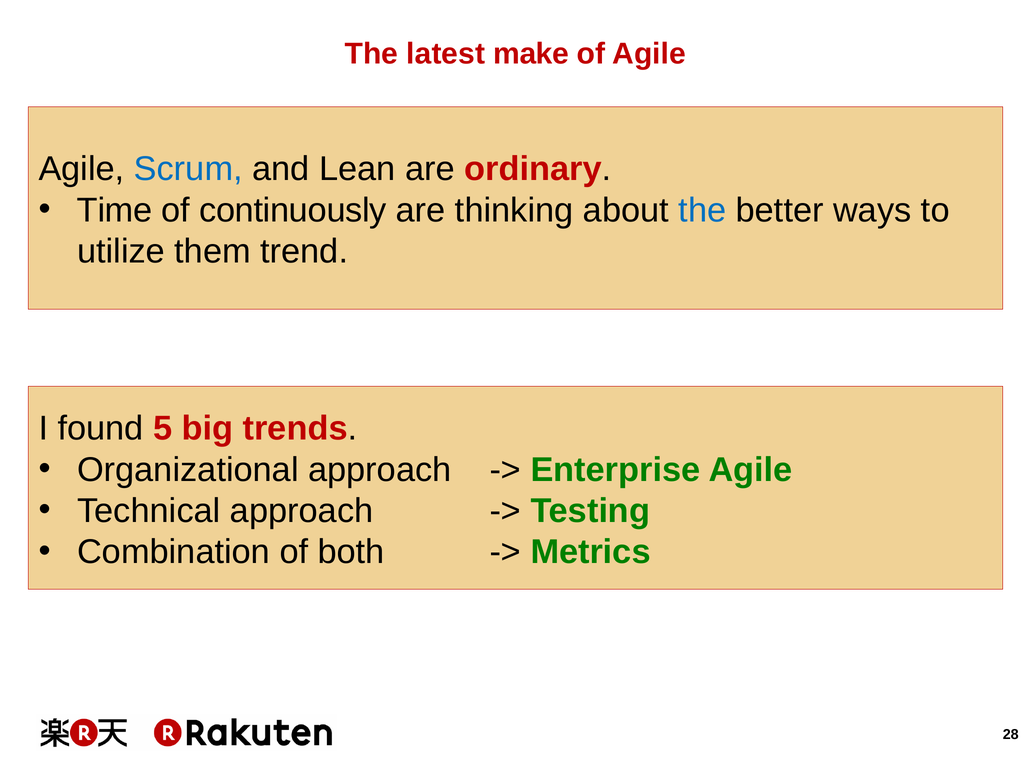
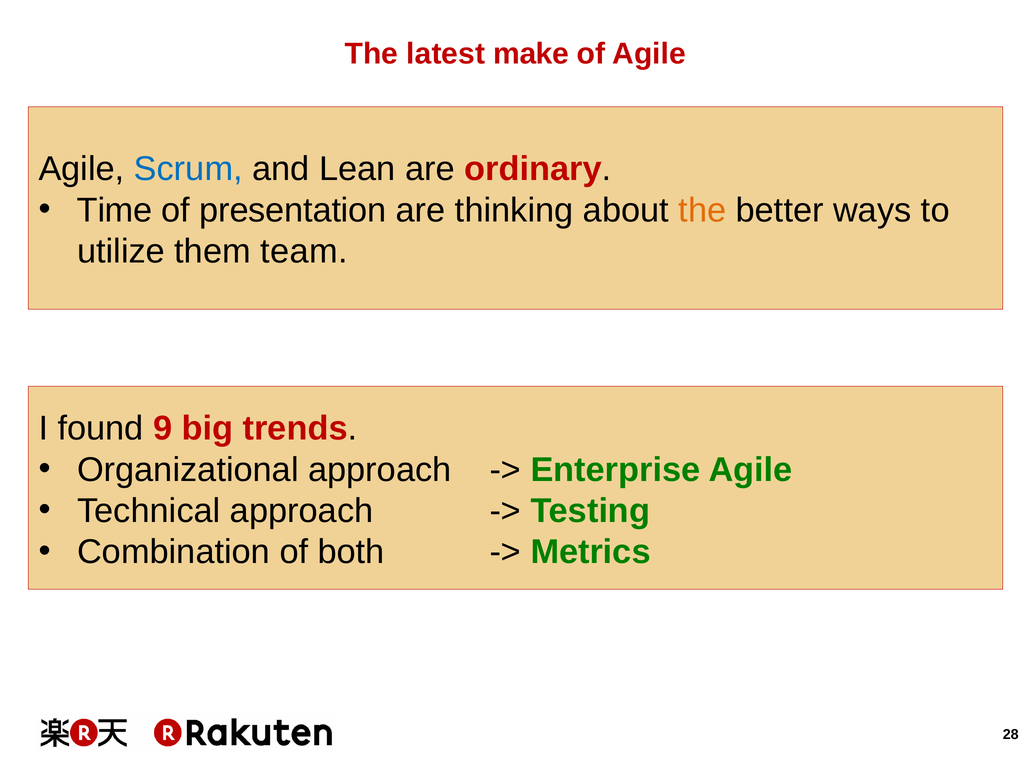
continuously: continuously -> presentation
the at (702, 210) colour: blue -> orange
trend: trend -> team
5: 5 -> 9
